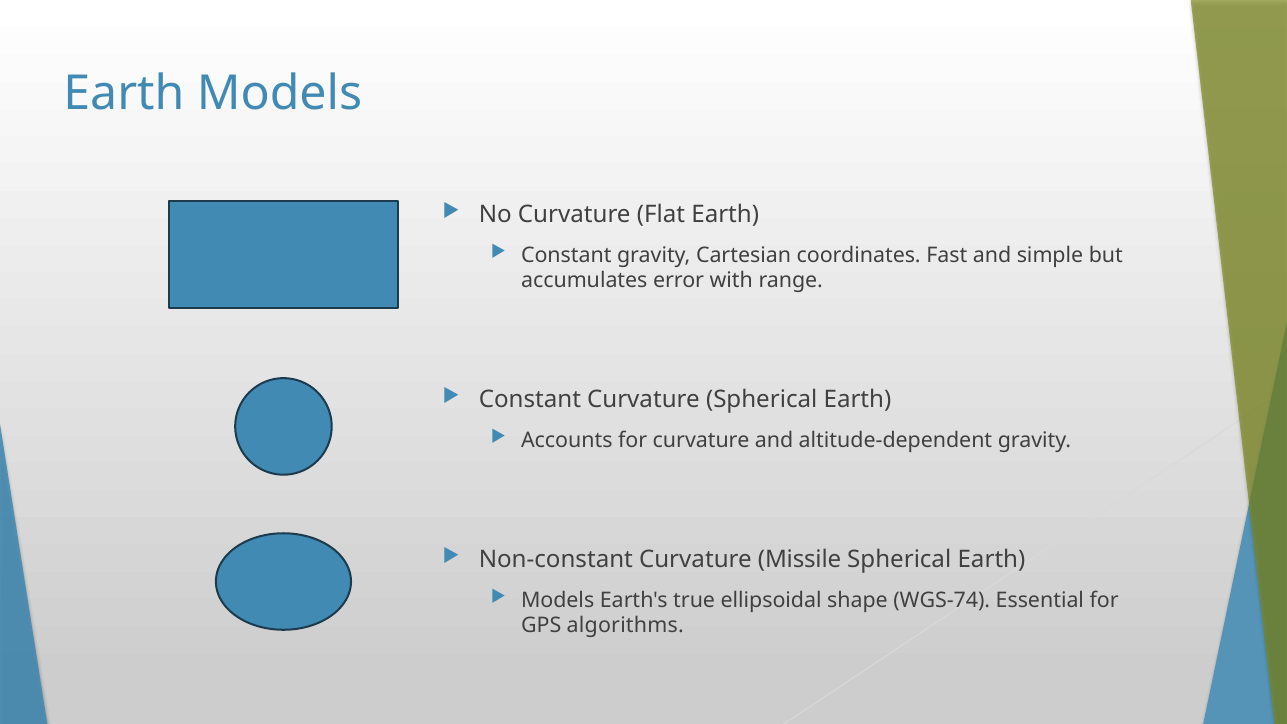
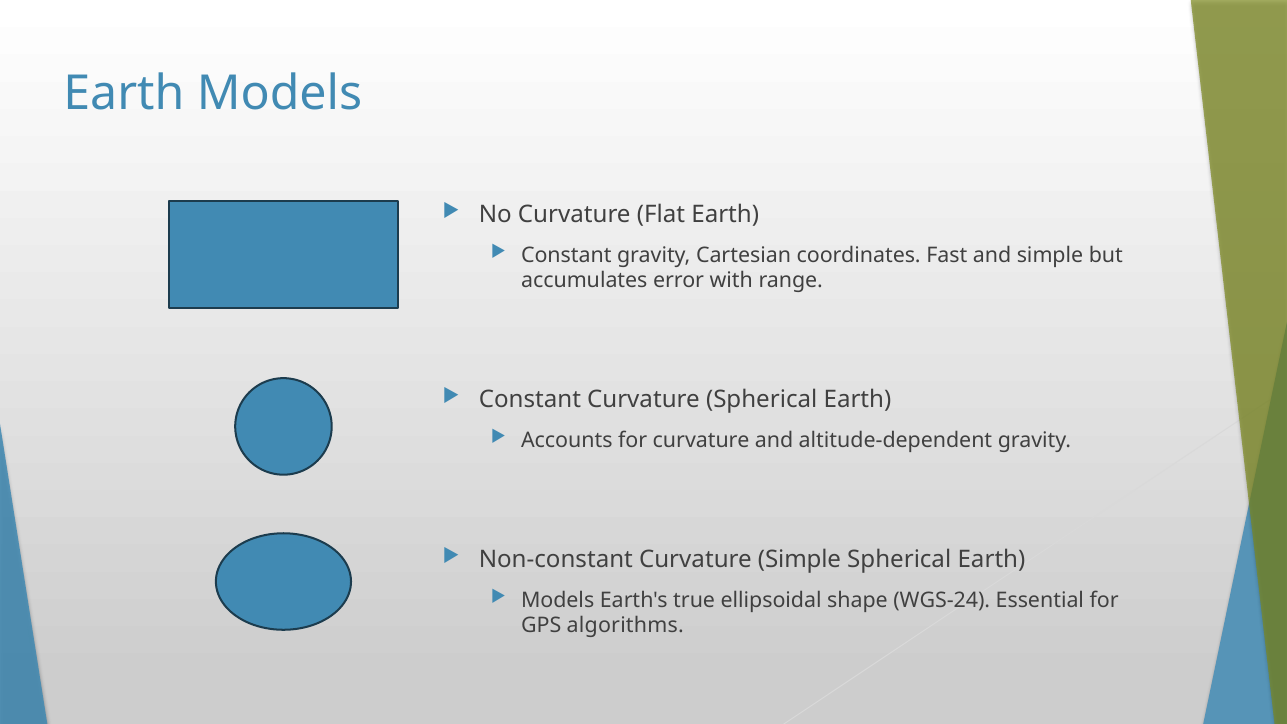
Curvature Missile: Missile -> Simple
WGS-74: WGS-74 -> WGS-24
